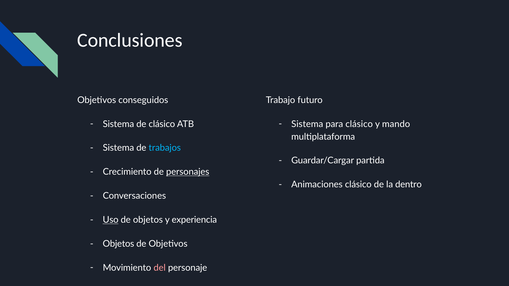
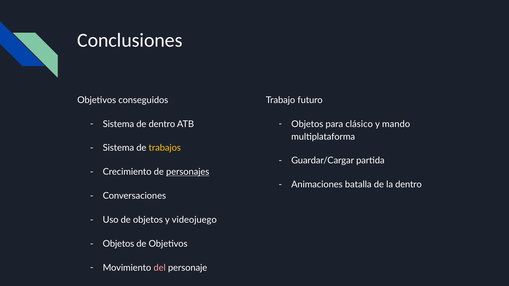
de clásico: clásico -> dentro
Sistema at (307, 124): Sistema -> Objetos
trabajos colour: light blue -> yellow
Animaciones clásico: clásico -> batalla
Uso underline: present -> none
experiencia: experiencia -> videojuego
